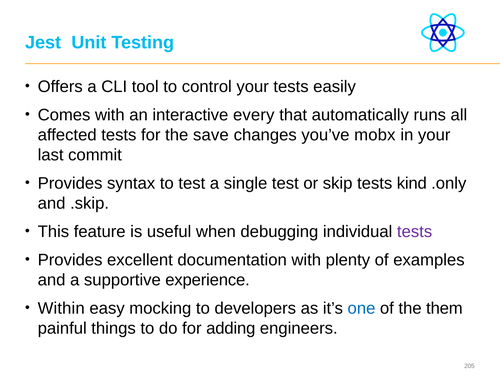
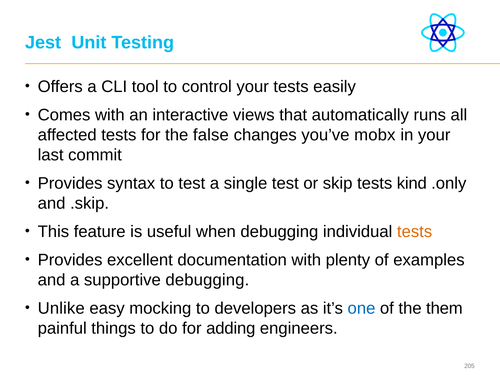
every: every -> views
save: save -> false
tests at (415, 232) colour: purple -> orange
supportive experience: experience -> debugging
Within: Within -> Unlike
